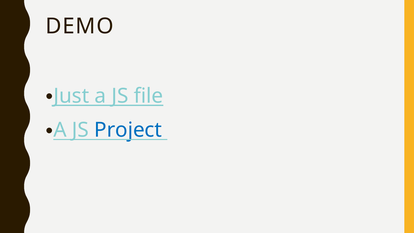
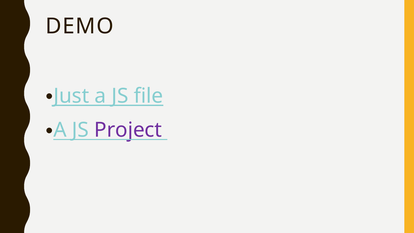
Project colour: blue -> purple
